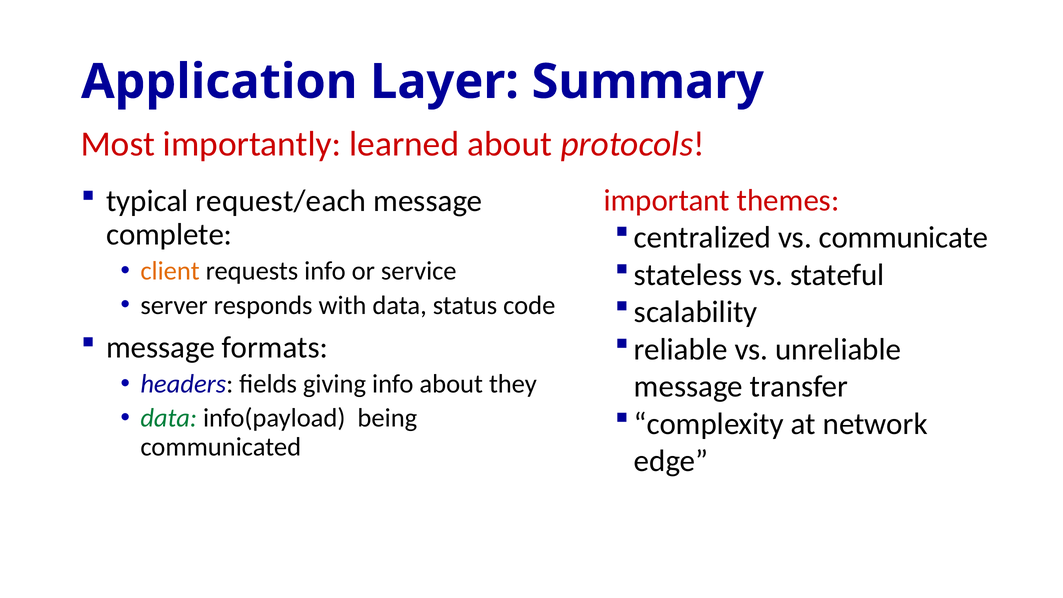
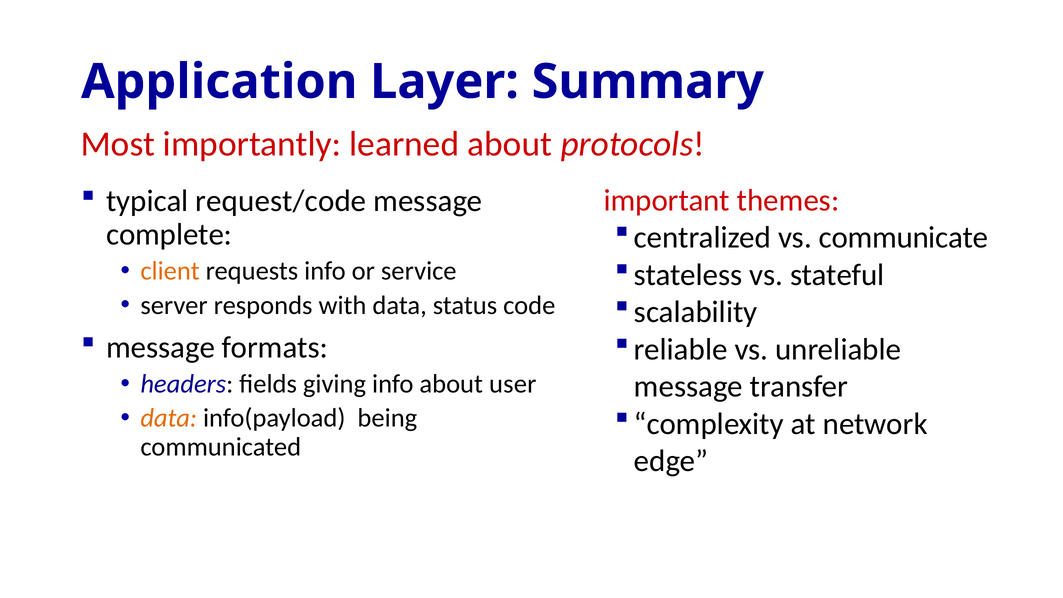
request/each: request/each -> request/code
they: they -> user
data at (169, 418) colour: green -> orange
